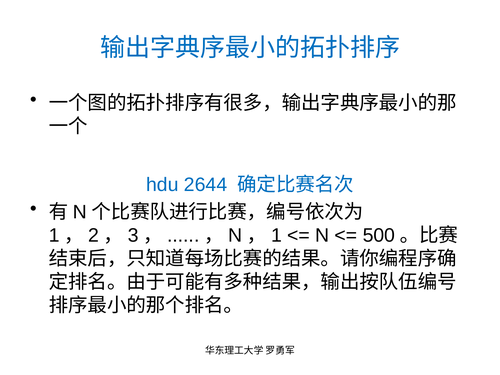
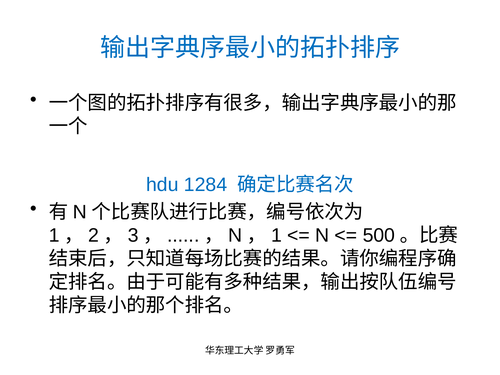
2644: 2644 -> 1284
